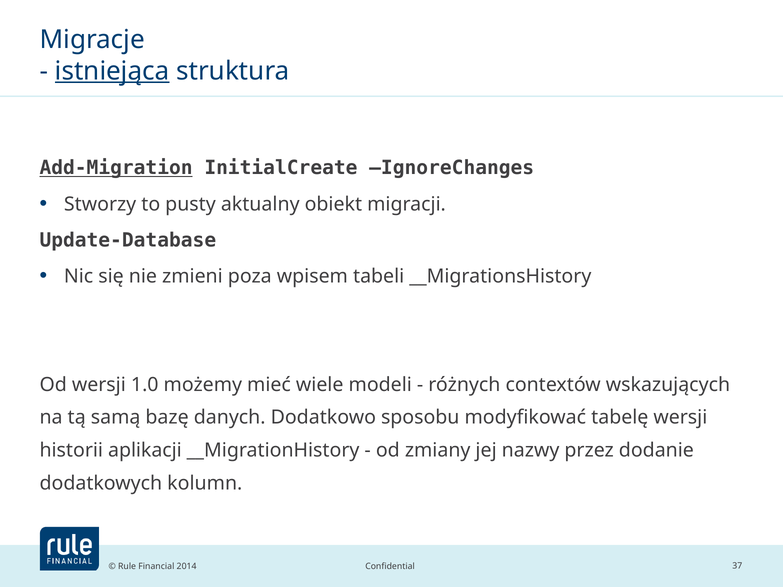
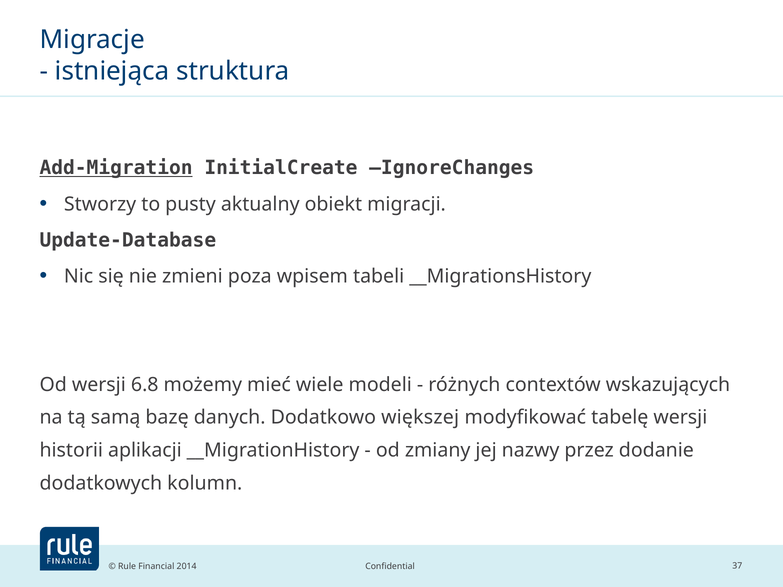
istniejąca underline: present -> none
1.0: 1.0 -> 6.8
sposobu: sposobu -> większej
